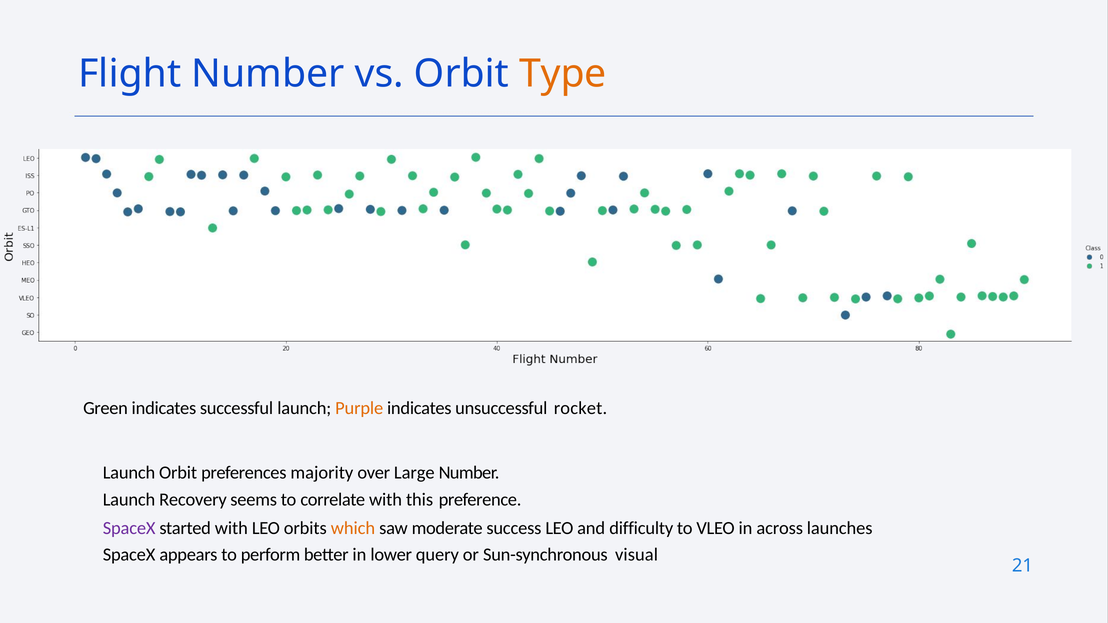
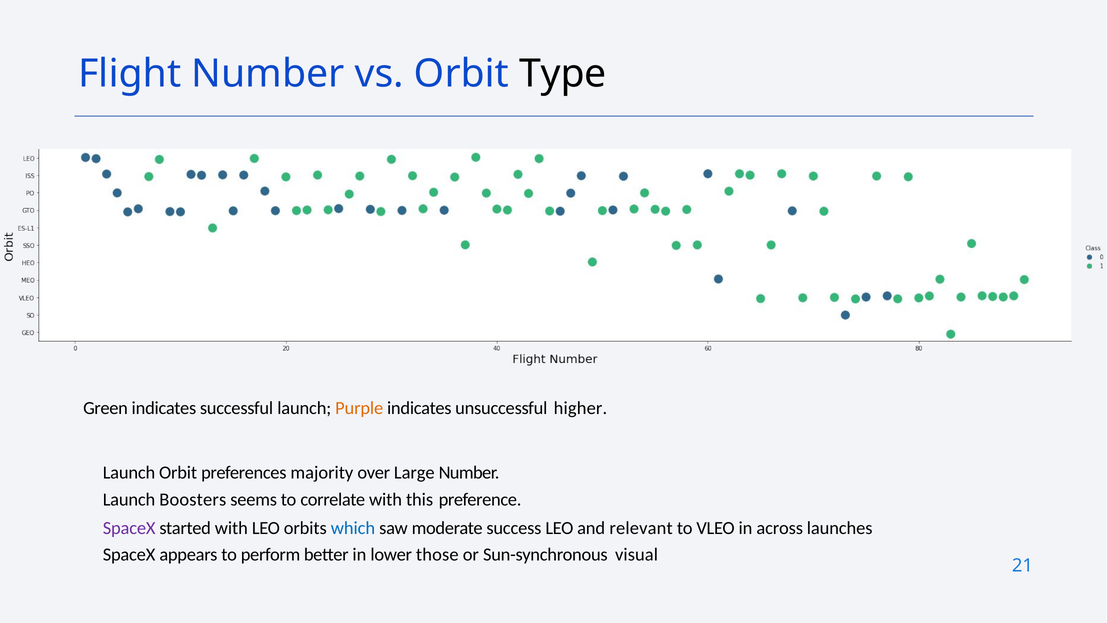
Type colour: orange -> black
rocket: rocket -> higher
Recovery: Recovery -> Boosters
which colour: orange -> blue
difficulty: difficulty -> relevant
query: query -> those
